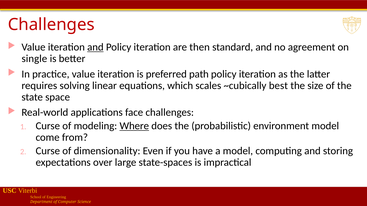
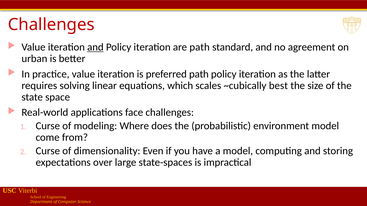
are then: then -> path
single: single -> urban
Where underline: present -> none
